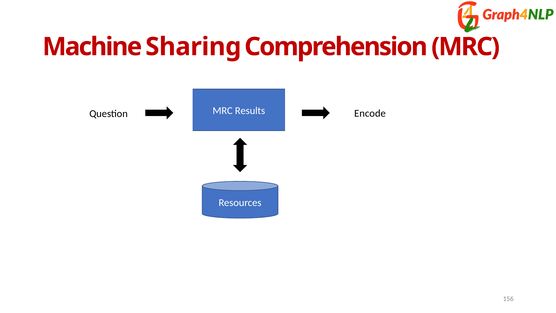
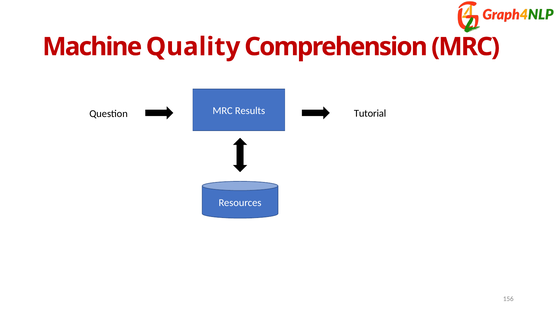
Sharing: Sharing -> Quality
Encode: Encode -> Tutorial
